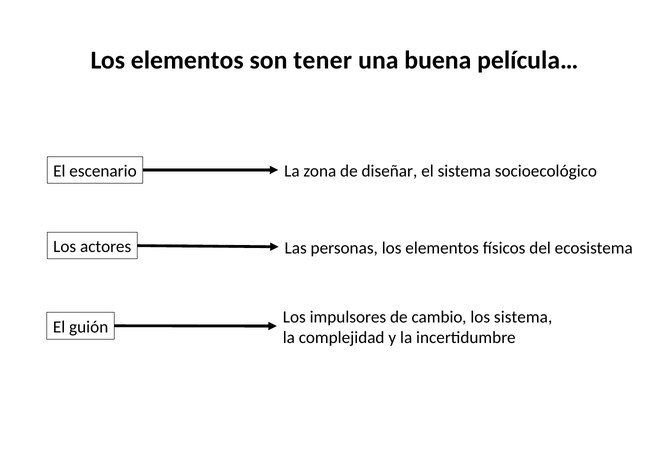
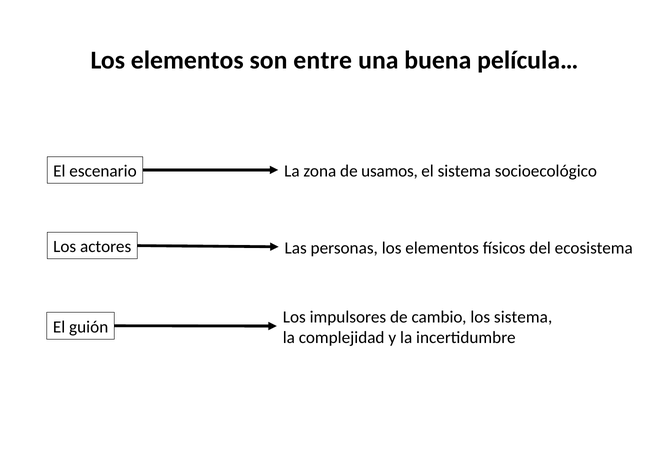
tener: tener -> entre
diseñar: diseñar -> usamos
